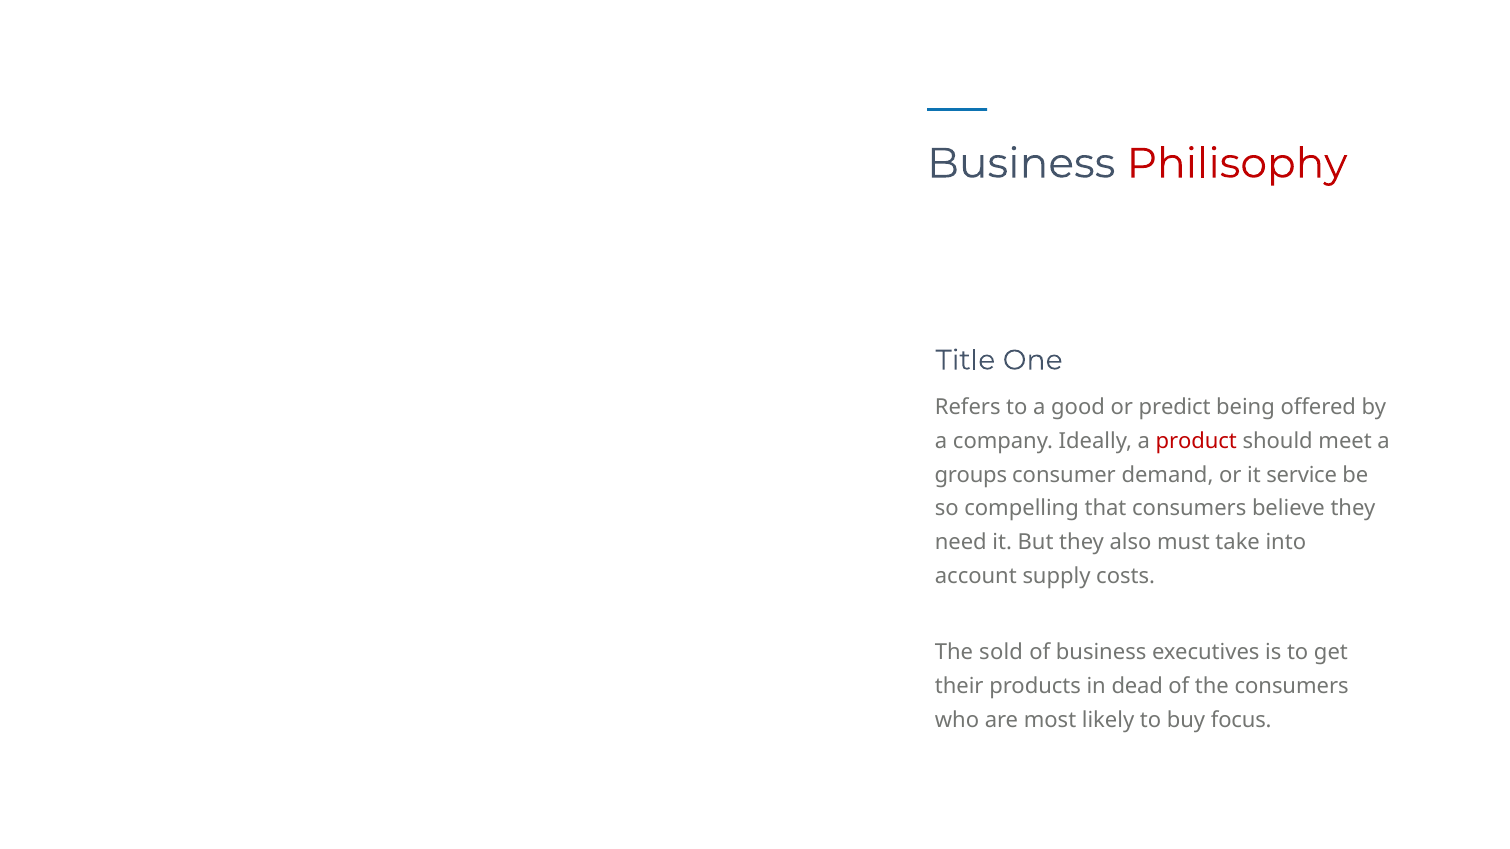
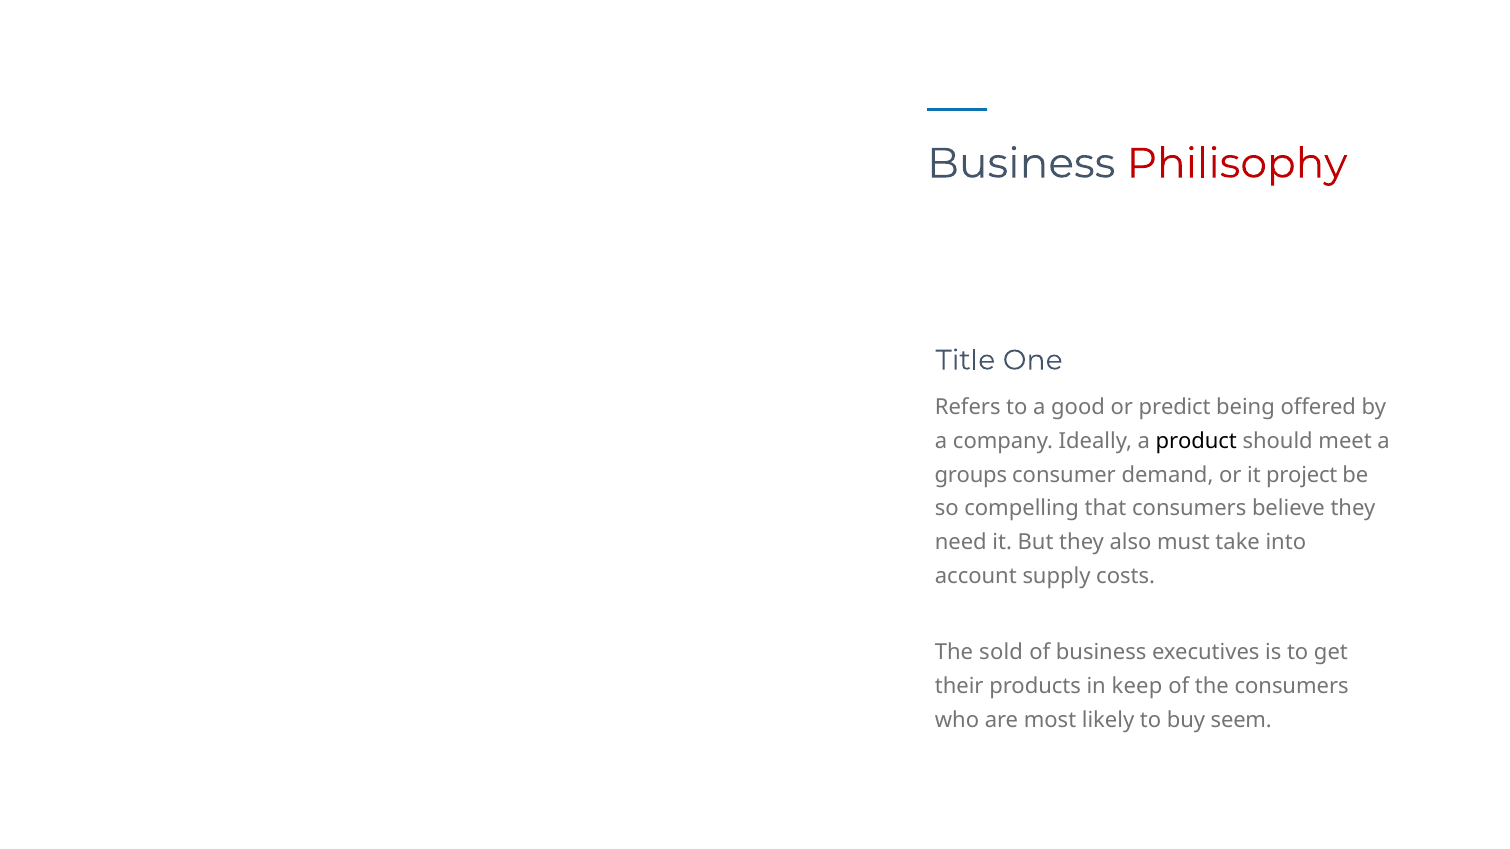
product colour: red -> black
service: service -> project
dead: dead -> keep
focus: focus -> seem
